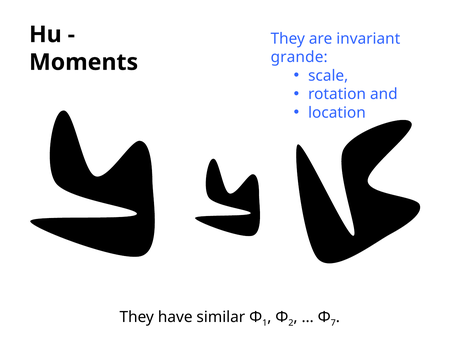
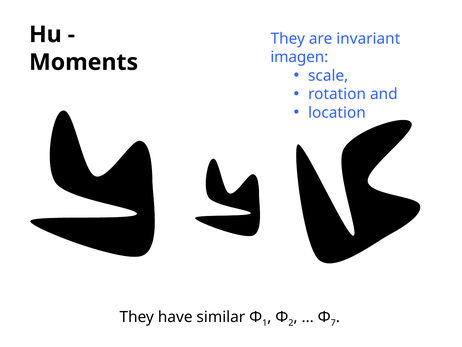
grande: grande -> imagen
